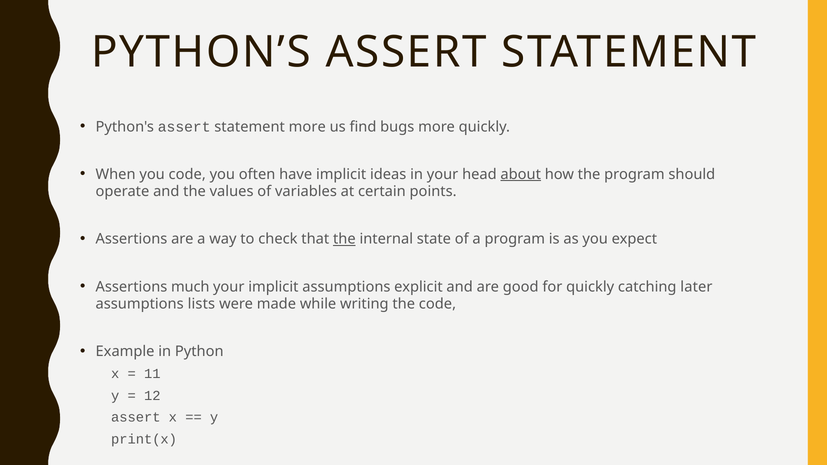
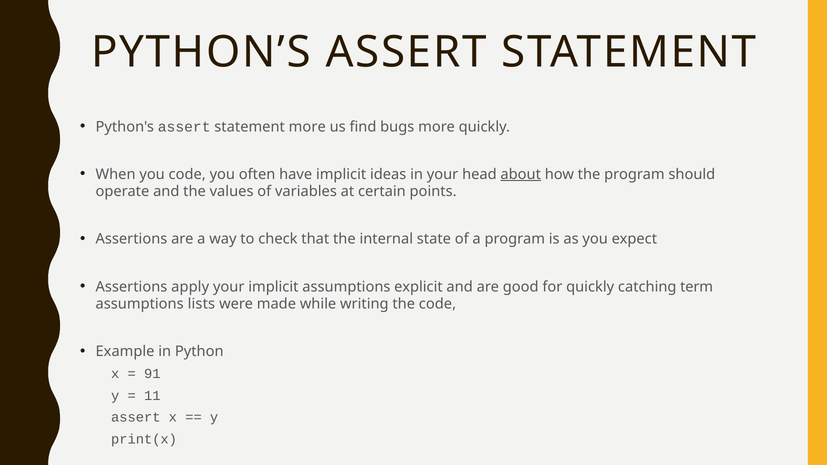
the at (344, 239) underline: present -> none
much: much -> apply
later: later -> term
11: 11 -> 91
12: 12 -> 11
